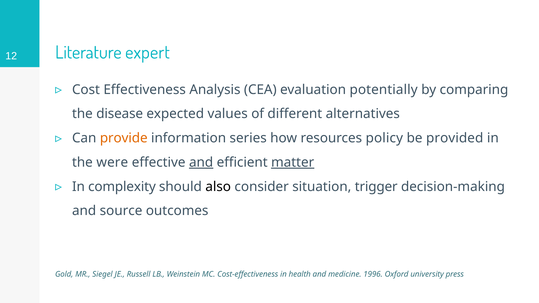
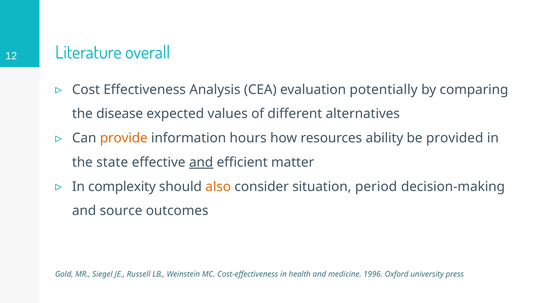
expert: expert -> overall
series: series -> hours
policy: policy -> ability
were: were -> state
matter underline: present -> none
also colour: black -> orange
trigger: trigger -> period
